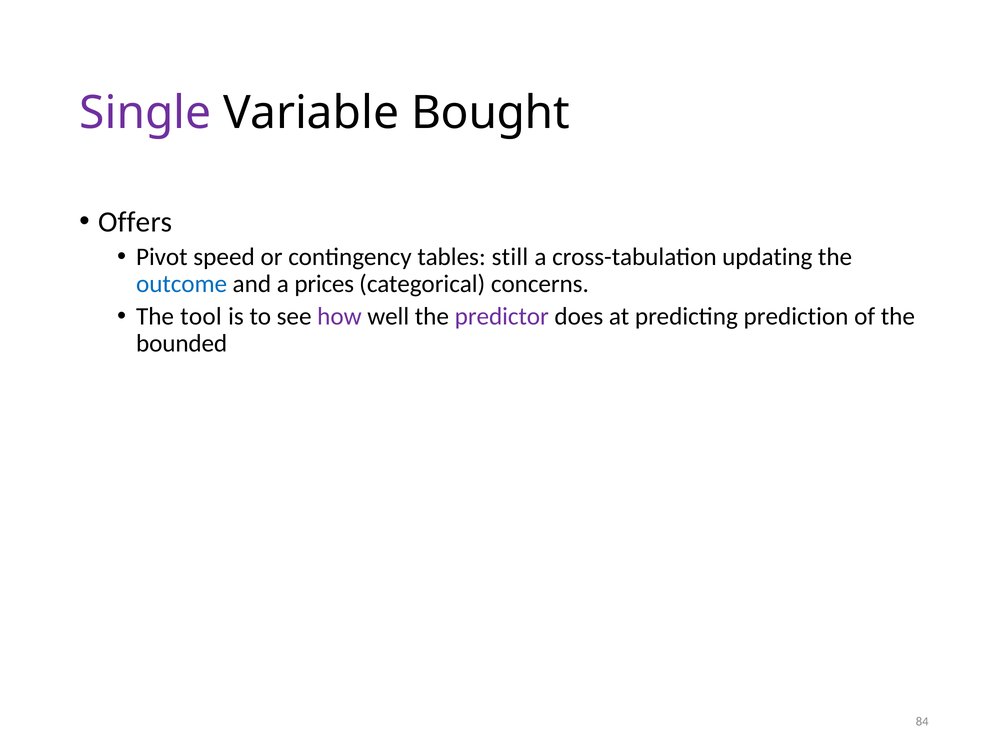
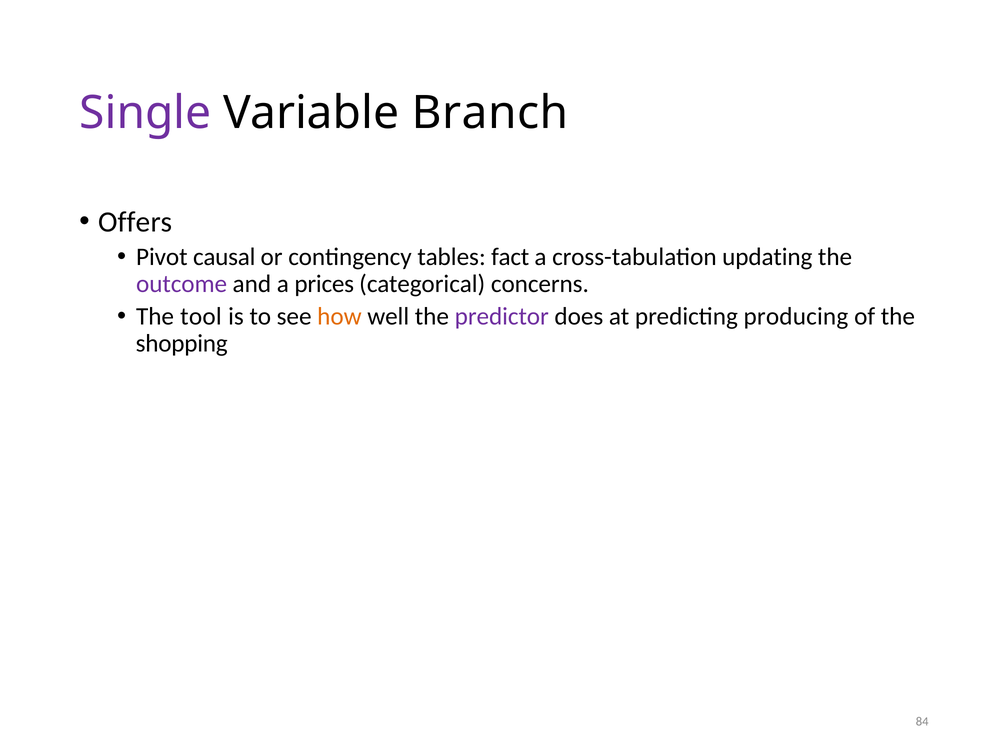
Bought: Bought -> Branch
speed: speed -> causal
still: still -> fact
outcome colour: blue -> purple
how colour: purple -> orange
prediction: prediction -> producing
bounded: bounded -> shopping
